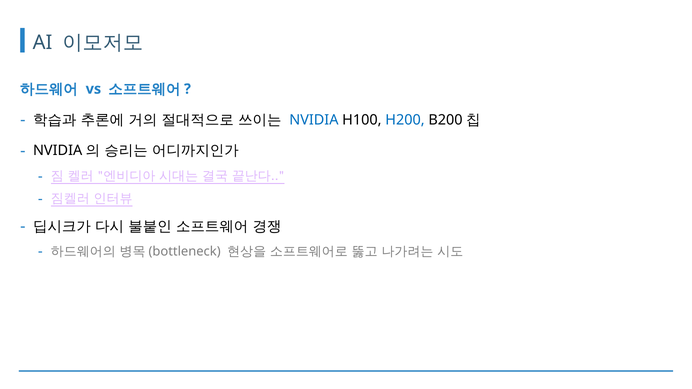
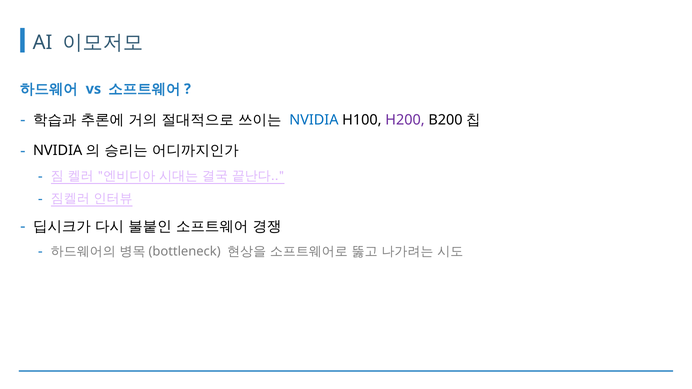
H200 colour: blue -> purple
